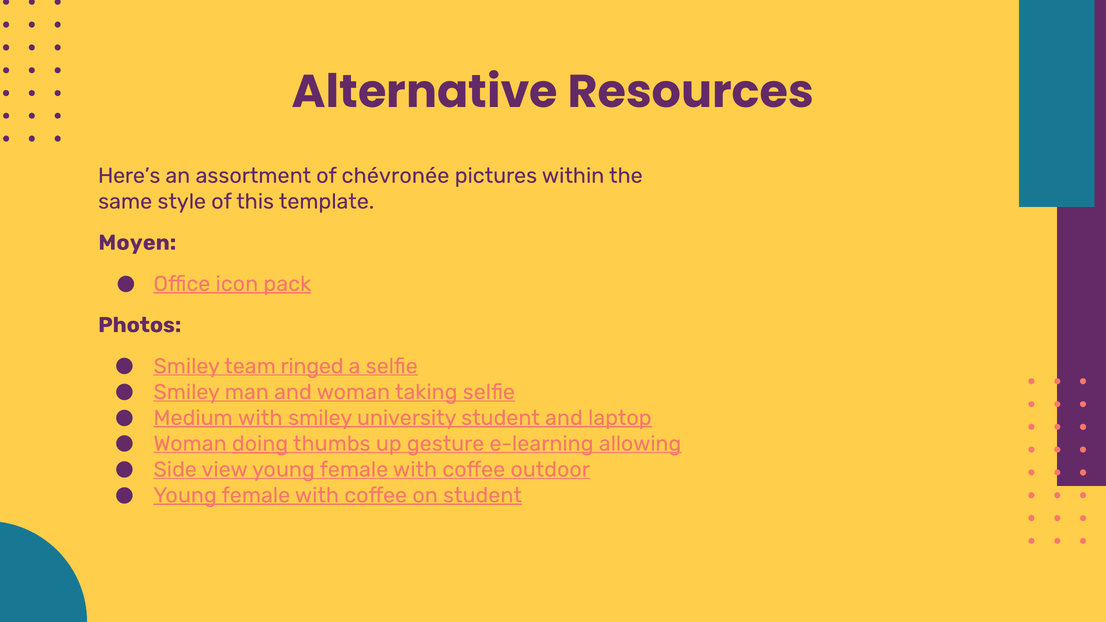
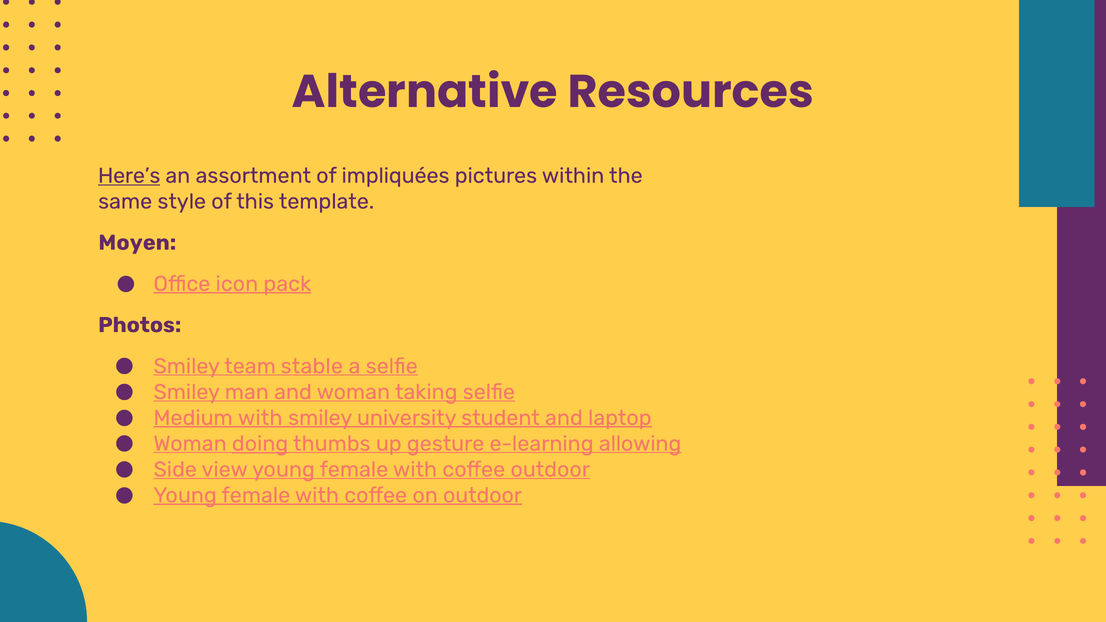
Here’s underline: none -> present
chévronée: chévronée -> impliquées
ringed: ringed -> stable
on student: student -> outdoor
